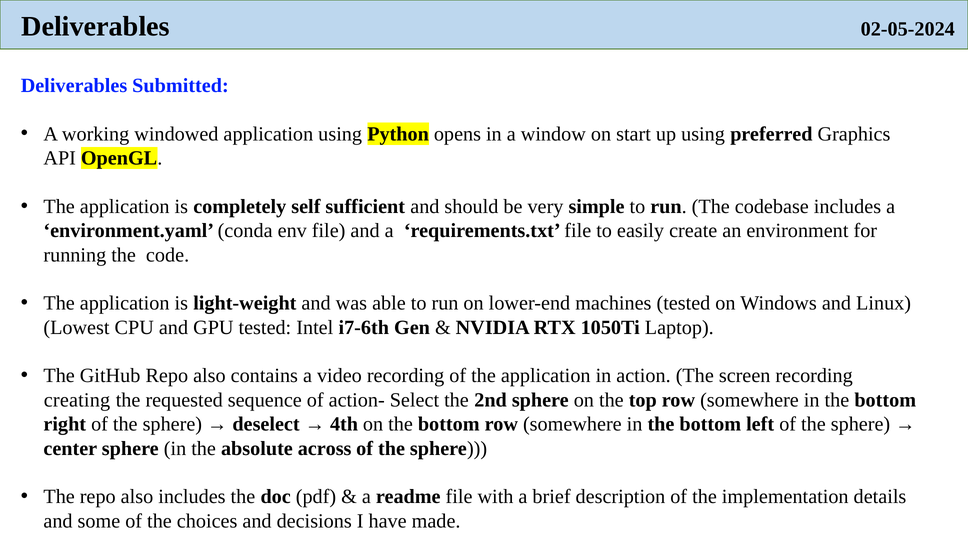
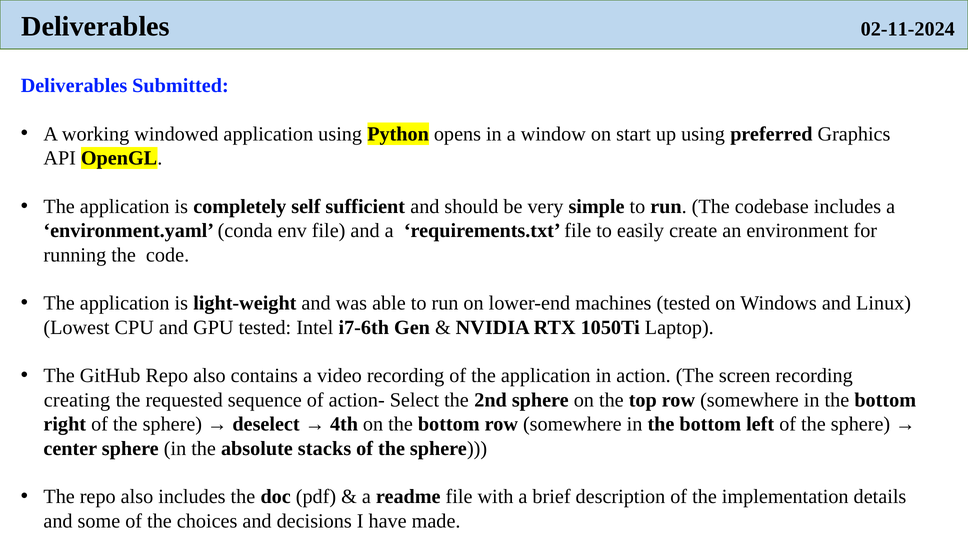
02-05-2024: 02-05-2024 -> 02-11-2024
across: across -> stacks
